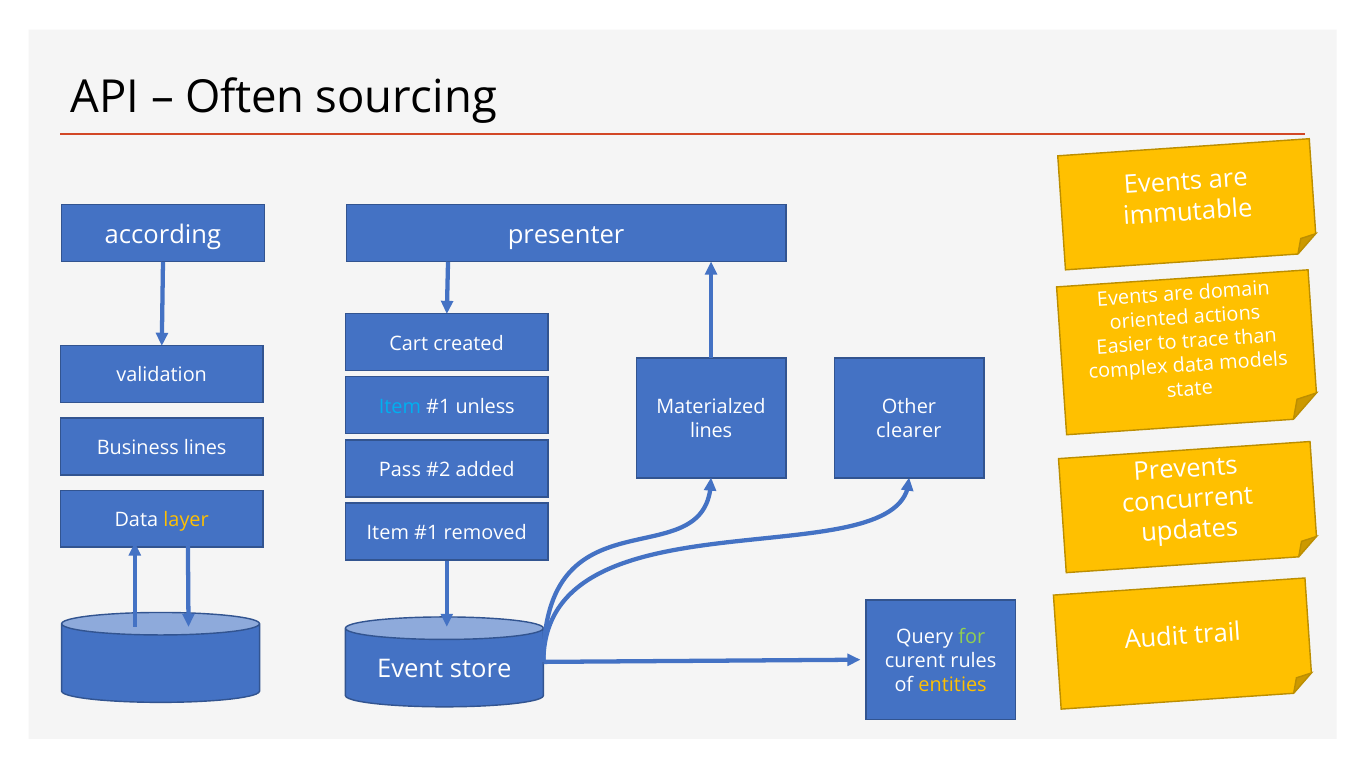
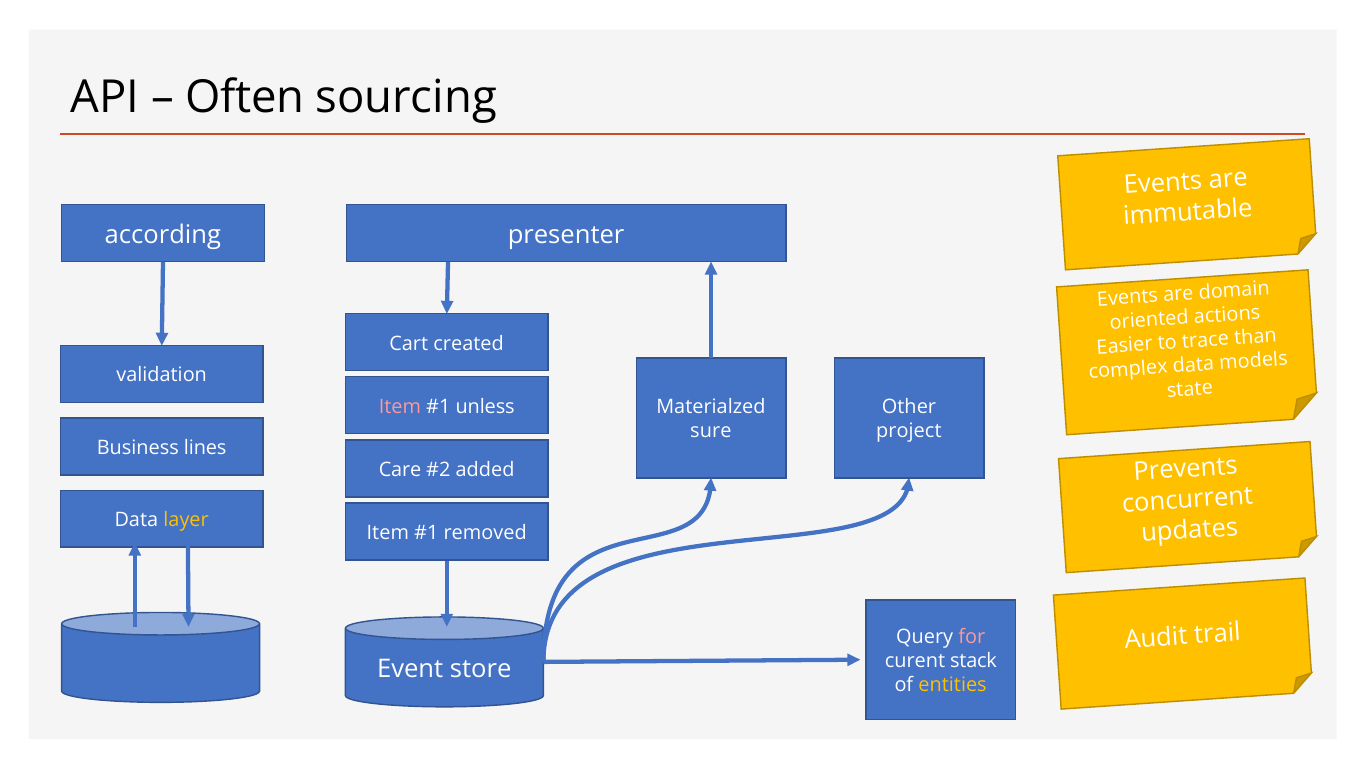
Item at (400, 407) colour: light blue -> pink
lines at (711, 431): lines -> sure
clearer: clearer -> project
Pass: Pass -> Care
for colour: light green -> pink
rules: rules -> stack
